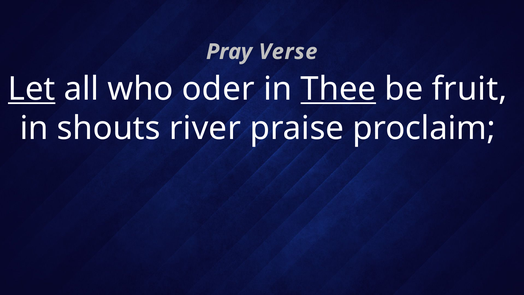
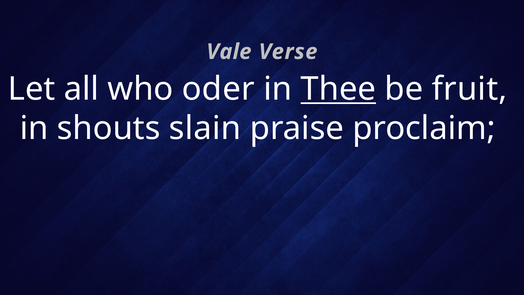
Pray: Pray -> Vale
Let underline: present -> none
river: river -> slain
